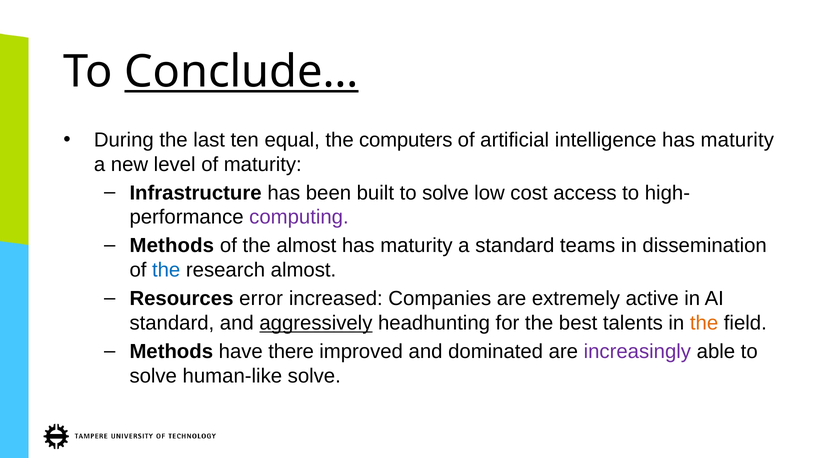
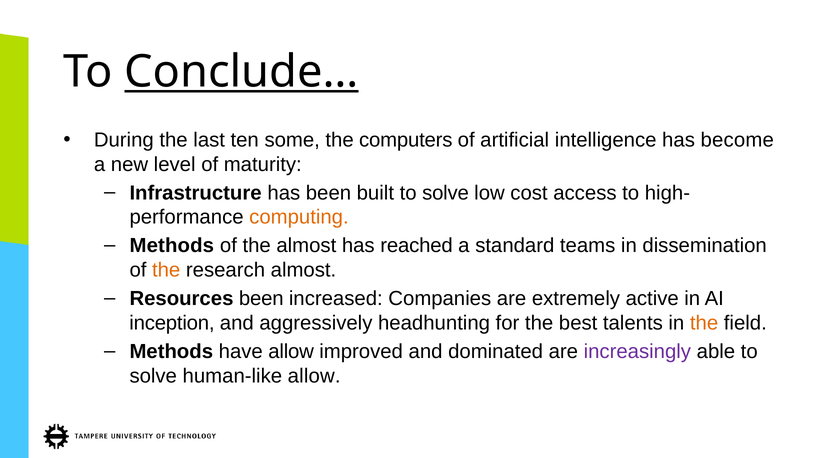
equal: equal -> some
intelligence has maturity: maturity -> become
computing colour: purple -> orange
maturity at (416, 246): maturity -> reached
the at (166, 270) colour: blue -> orange
Resources error: error -> been
standard at (172, 323): standard -> inception
aggressively underline: present -> none
have there: there -> allow
human-like solve: solve -> allow
